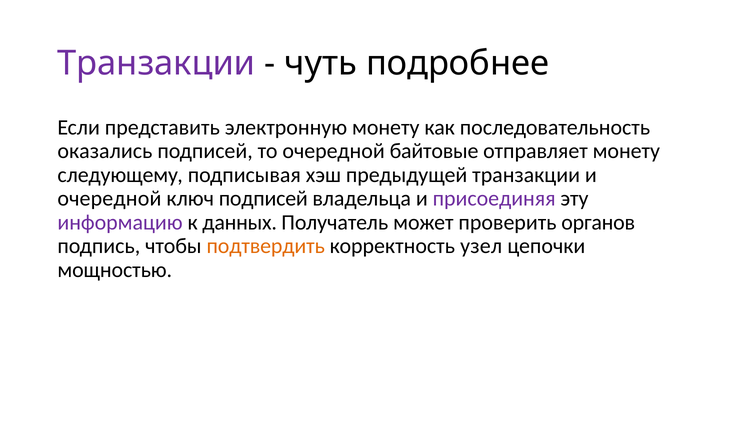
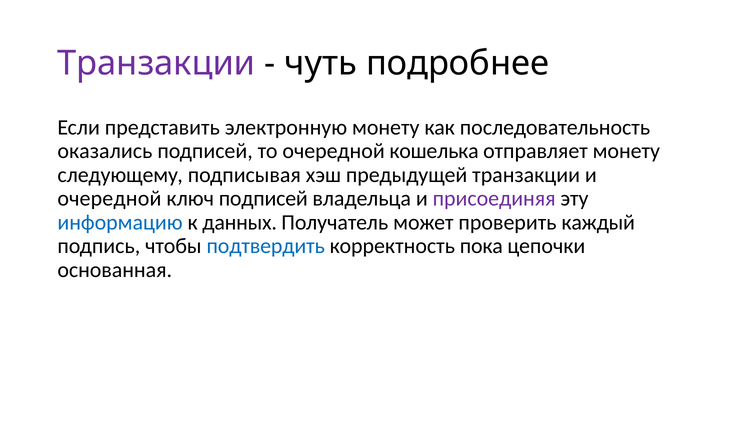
байтовые: байтовые -> кошелька
информацию colour: purple -> blue
органов: органов -> каждый
подтвердить colour: orange -> blue
узел: узел -> пока
мощностью: мощностью -> основанная
